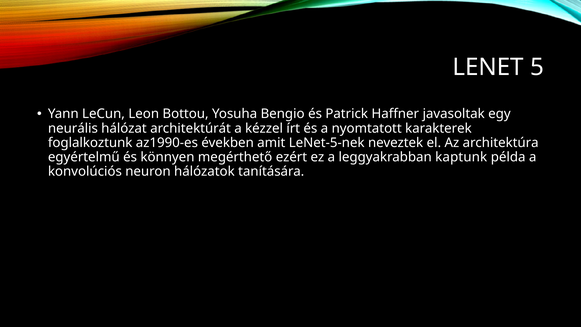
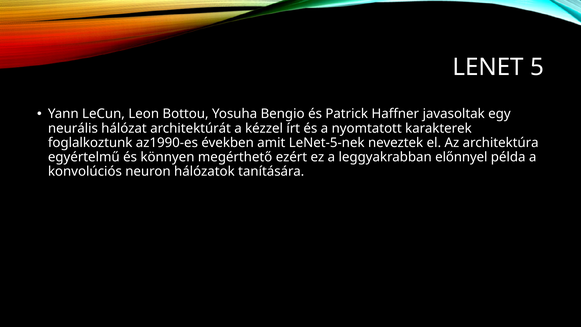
kaptunk: kaptunk -> előnnyel
